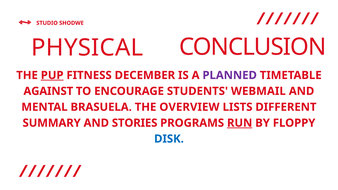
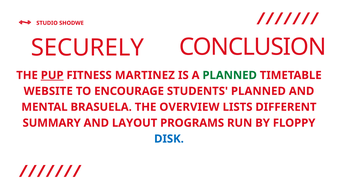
PHYSICAL: PHYSICAL -> SECURELY
DECEMBER: DECEMBER -> MARTINEZ
PLANNED at (230, 75) colour: purple -> green
AGAINST: AGAINST -> WEBSITE
STUDENTS WEBMAIL: WEBMAIL -> PLANNED
STORIES: STORIES -> LAYOUT
RUN underline: present -> none
